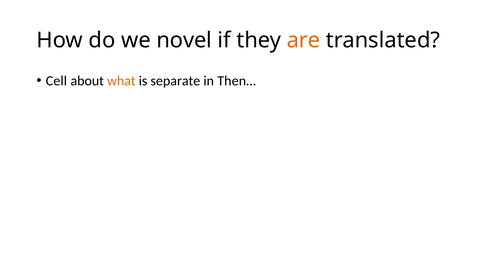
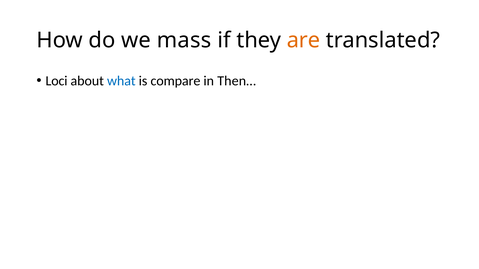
novel: novel -> mass
Cell: Cell -> Loci
what colour: orange -> blue
separate: separate -> compare
